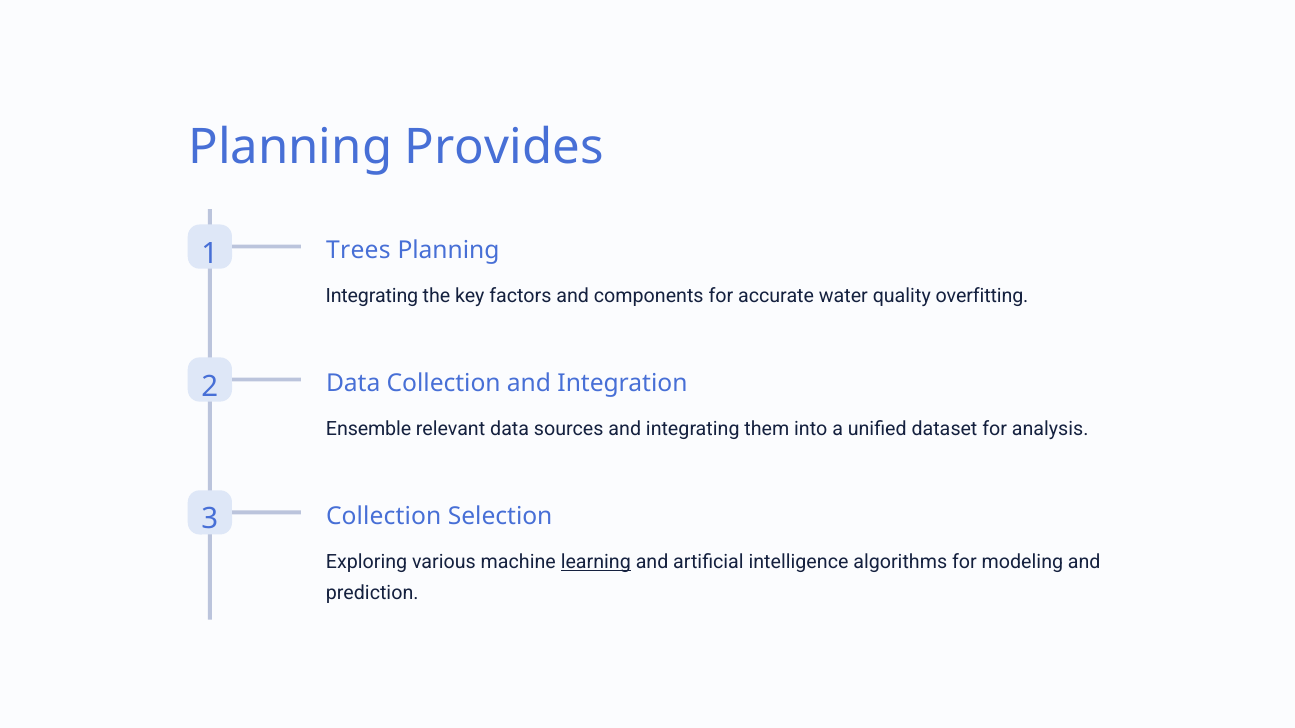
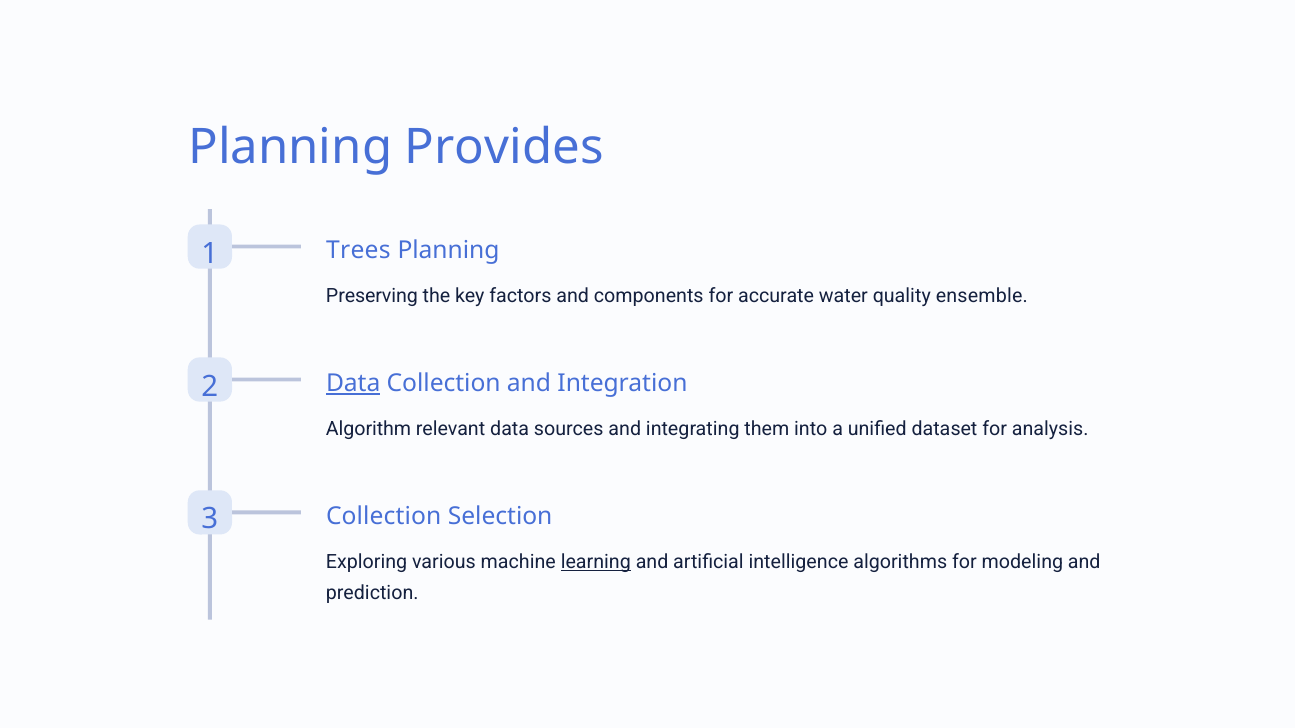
Integrating at (372, 296): Integrating -> Preserving
overfitting: overfitting -> ensemble
Data at (353, 384) underline: none -> present
Ensemble: Ensemble -> Algorithm
